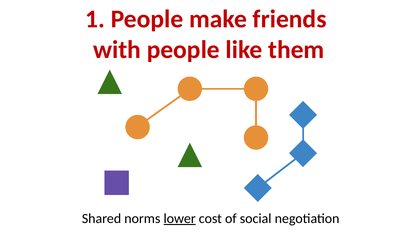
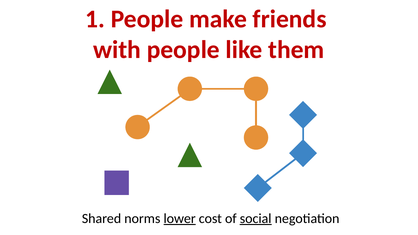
social underline: none -> present
